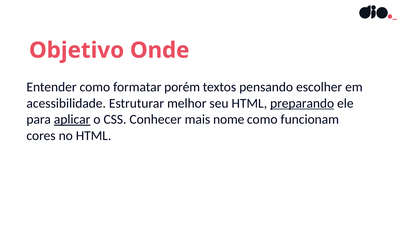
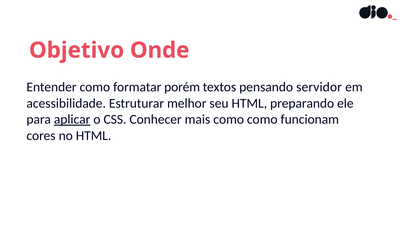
escolher: escolher -> servidor
preparando underline: present -> none
mais nome: nome -> como
